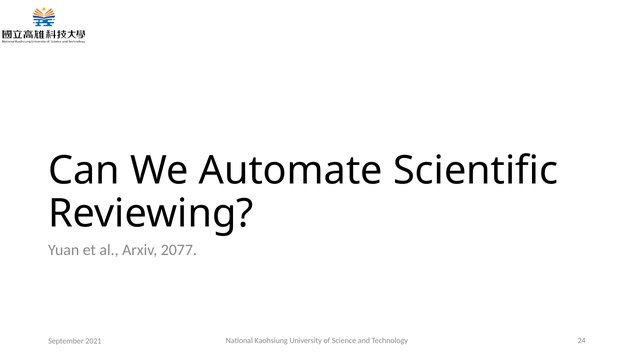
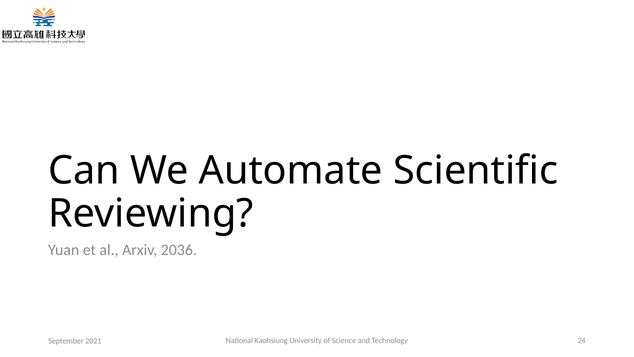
2077: 2077 -> 2036
